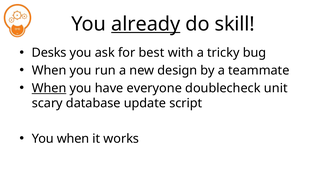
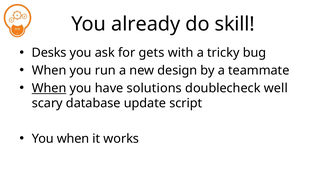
already underline: present -> none
best: best -> gets
everyone: everyone -> solutions
unit: unit -> well
